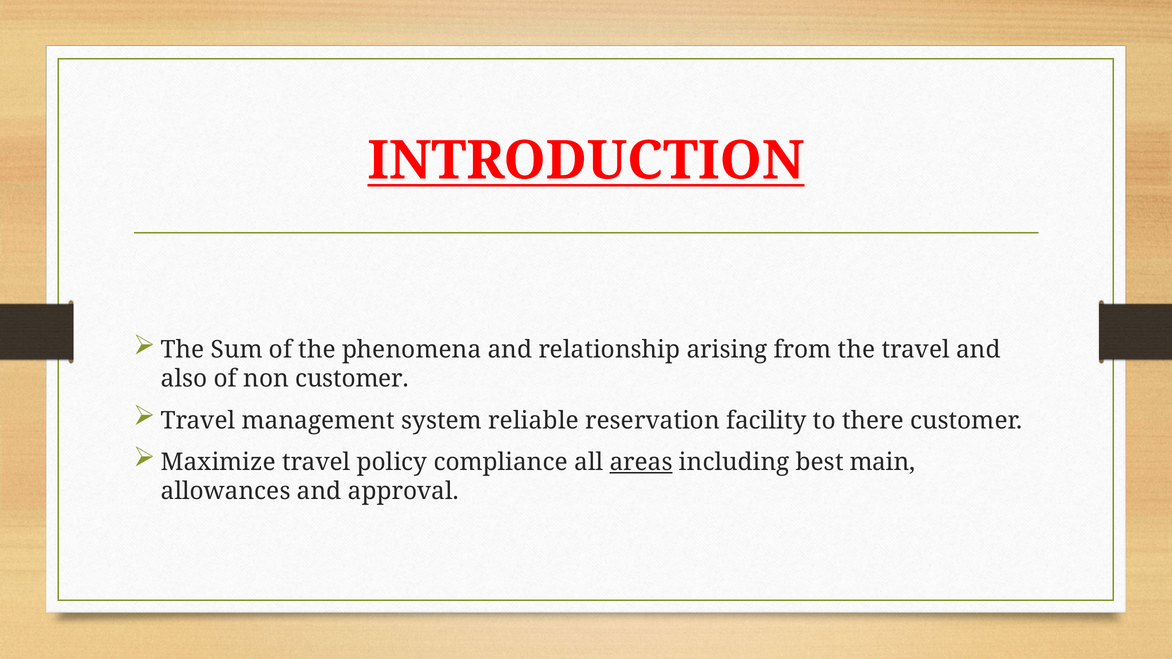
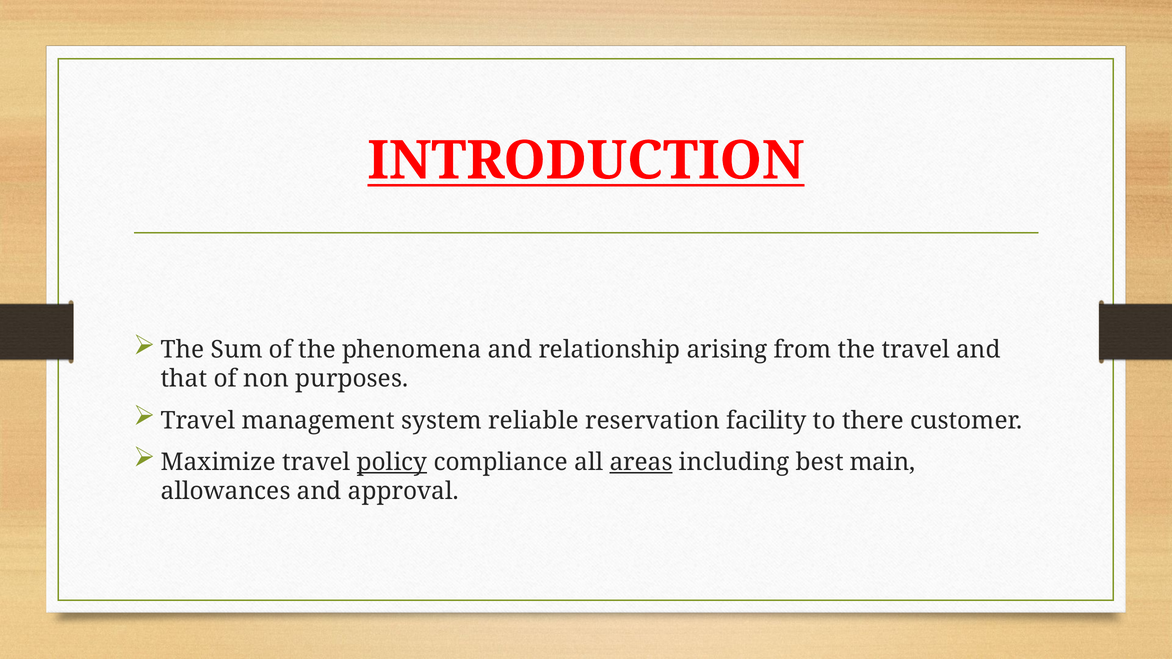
also: also -> that
non customer: customer -> purposes
policy underline: none -> present
